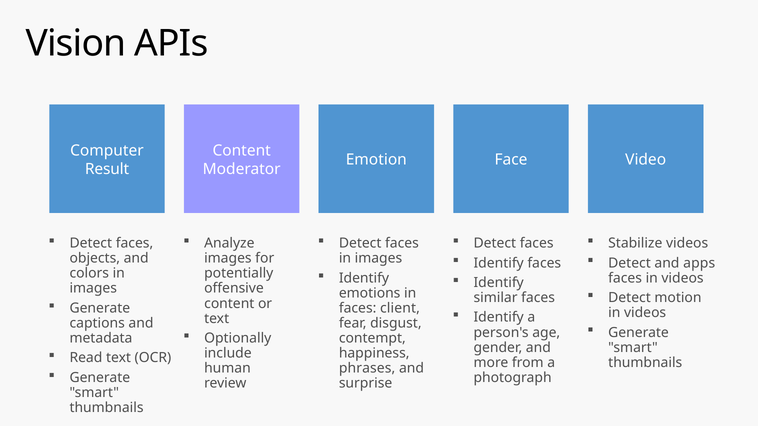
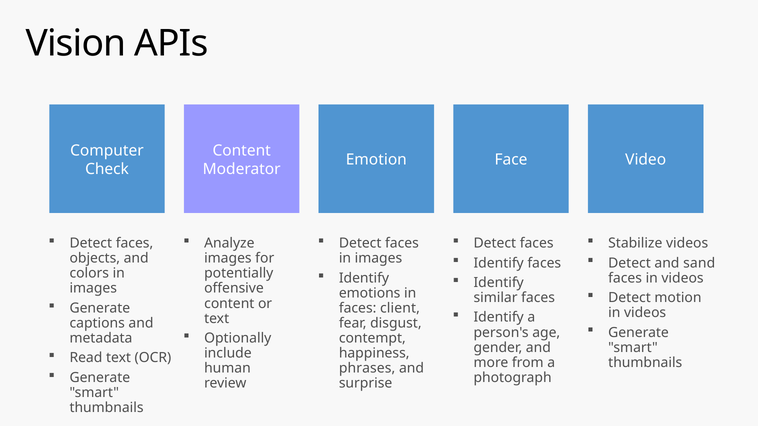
Result: Result -> Check
apps: apps -> sand
